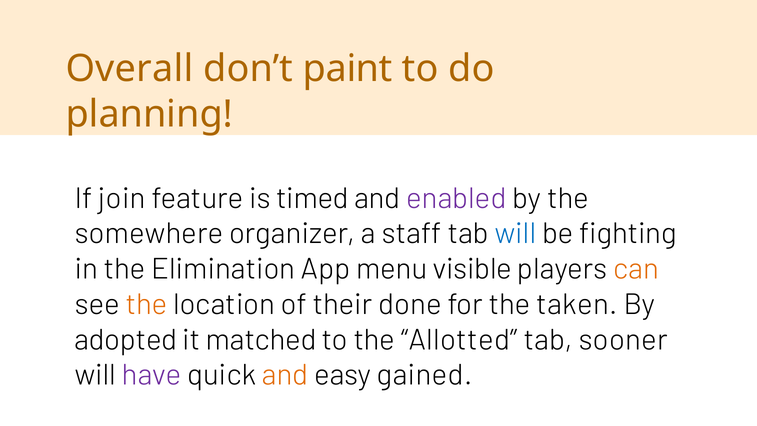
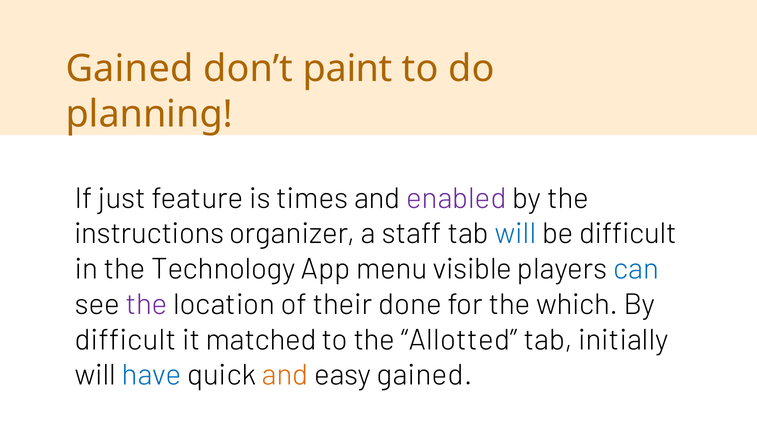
Overall at (130, 69): Overall -> Gained
join: join -> just
timed: timed -> times
somewhere: somewhere -> instructions
be fighting: fighting -> difficult
Elimination: Elimination -> Technology
can colour: orange -> blue
the at (146, 304) colour: orange -> purple
taken: taken -> which
adopted at (126, 340): adopted -> difficult
sooner: sooner -> initially
have colour: purple -> blue
